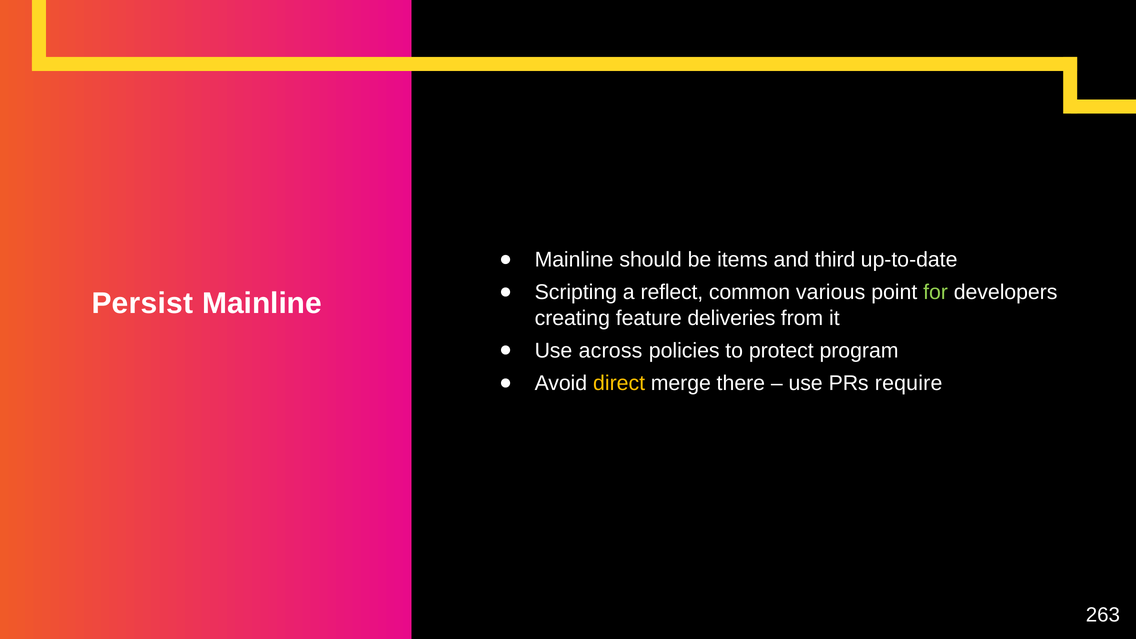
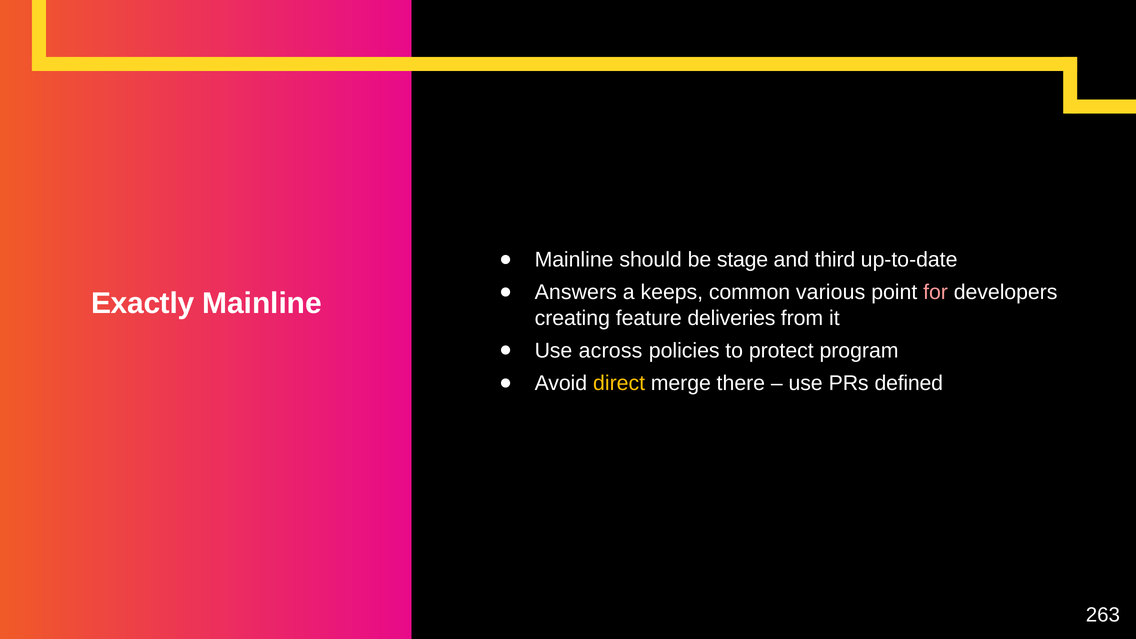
items: items -> stage
Scripting: Scripting -> Answers
reflect: reflect -> keeps
for colour: light green -> pink
Persist: Persist -> Exactly
require: require -> defined
